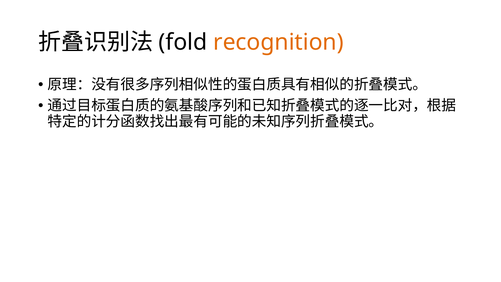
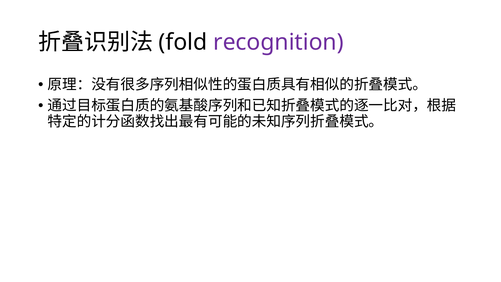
recognition colour: orange -> purple
